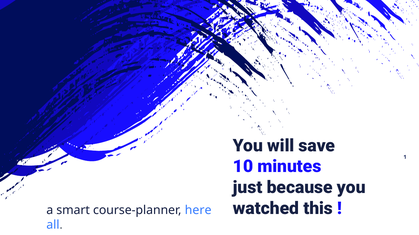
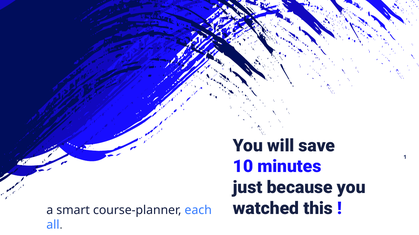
here: here -> each
